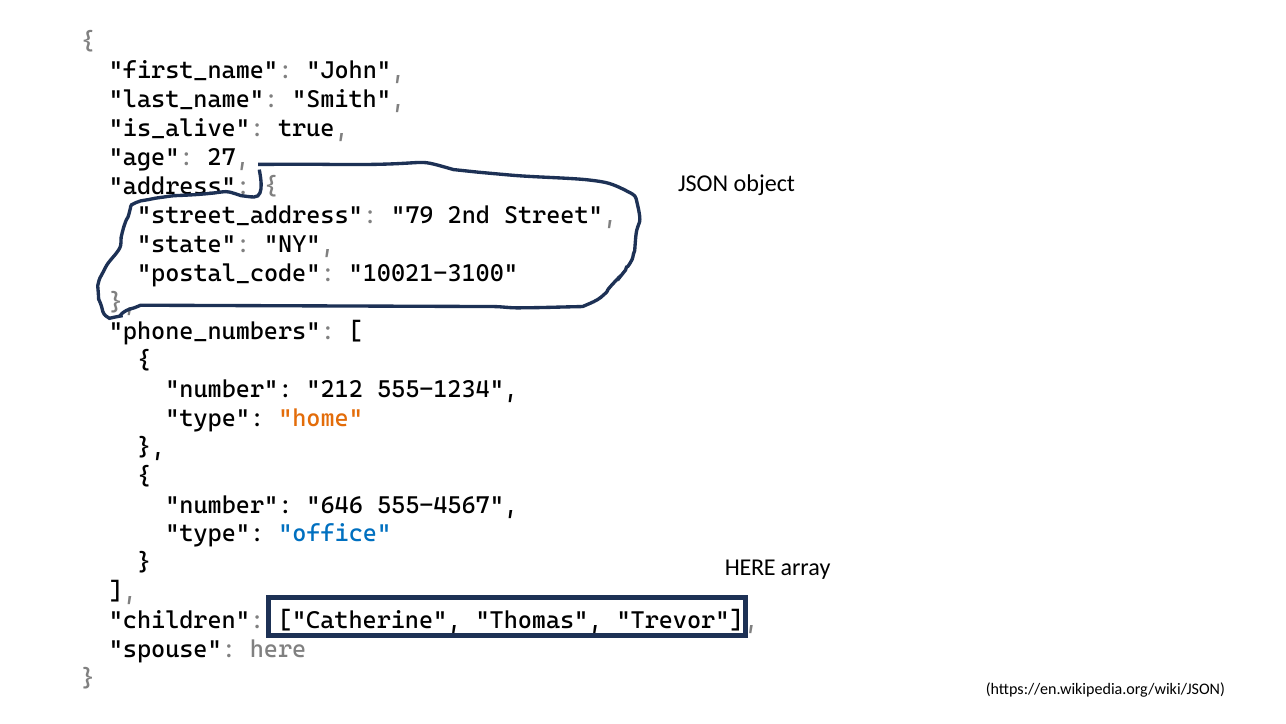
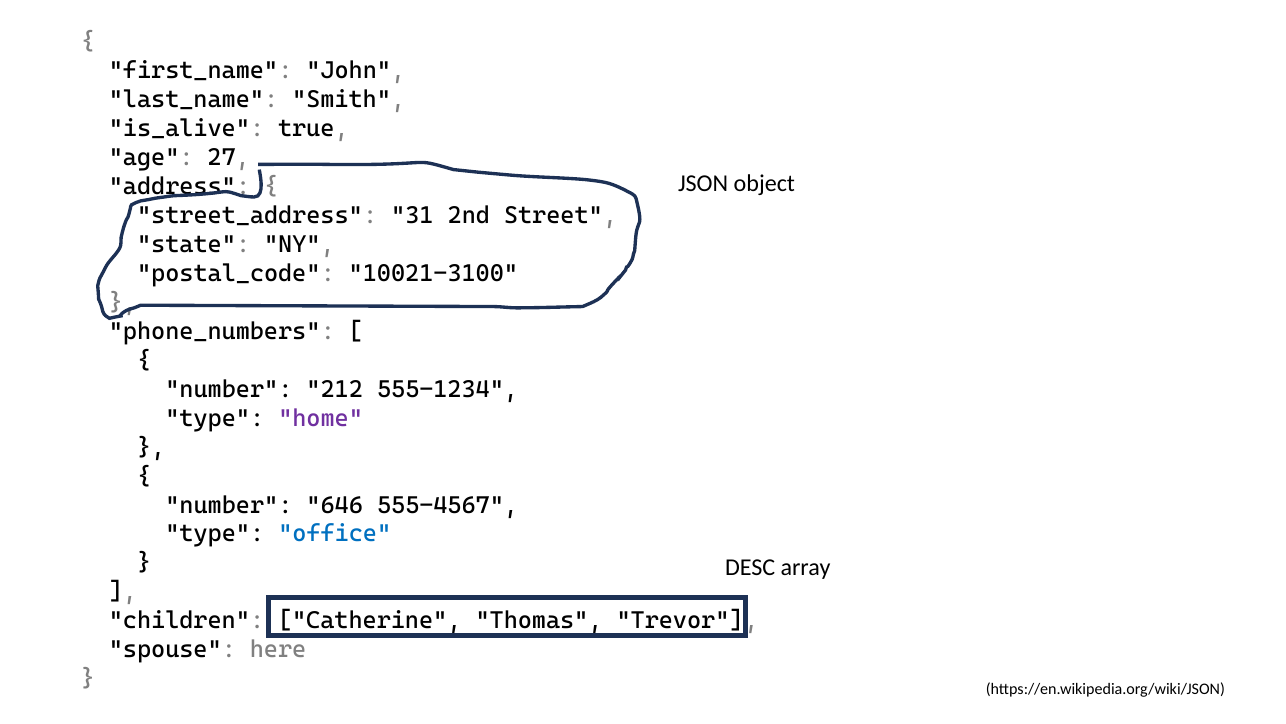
79: 79 -> 31
home colour: orange -> purple
HERE at (750, 567): HERE -> DESC
